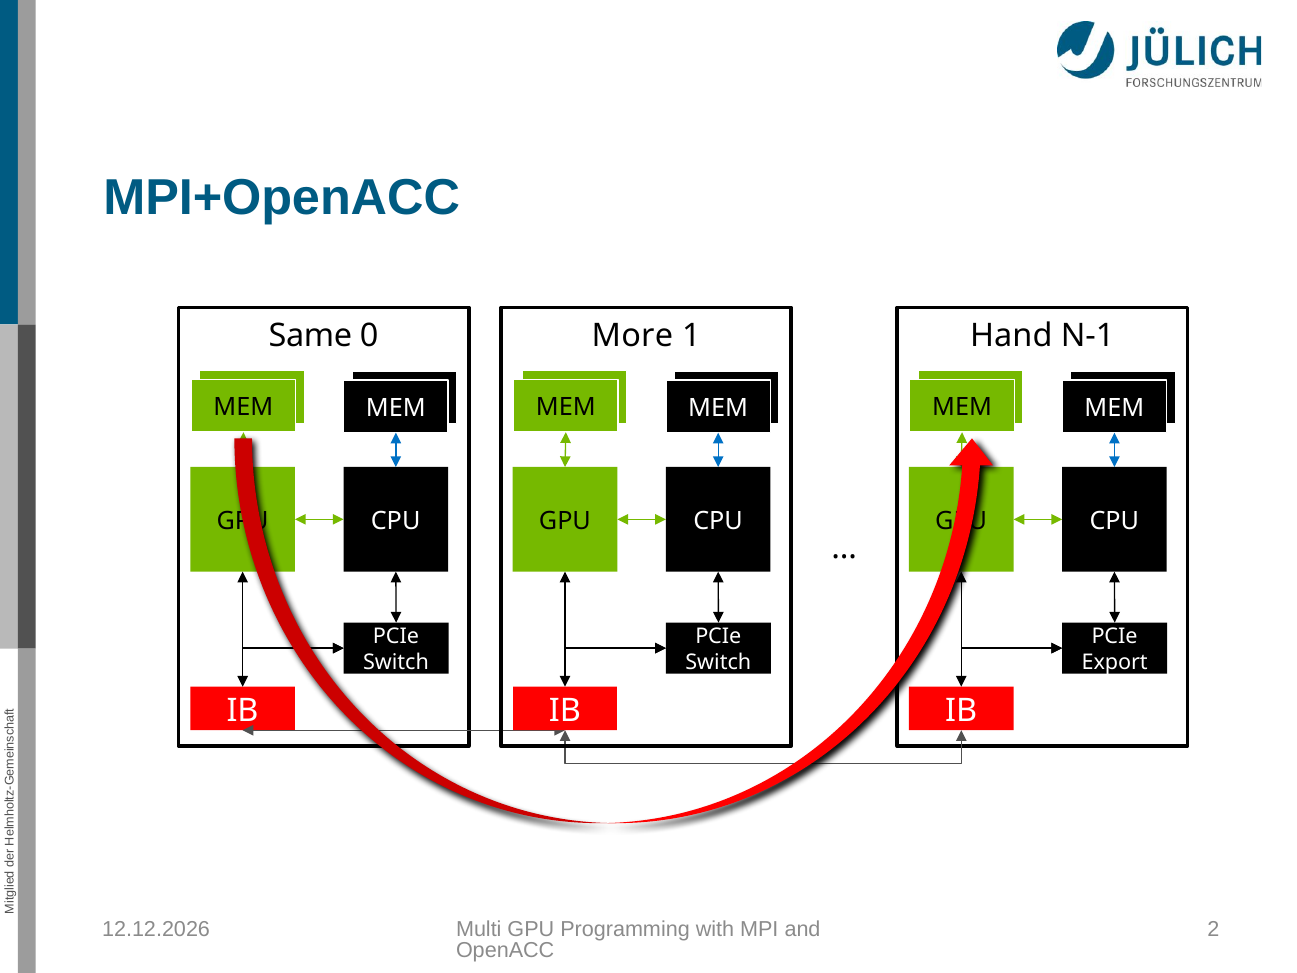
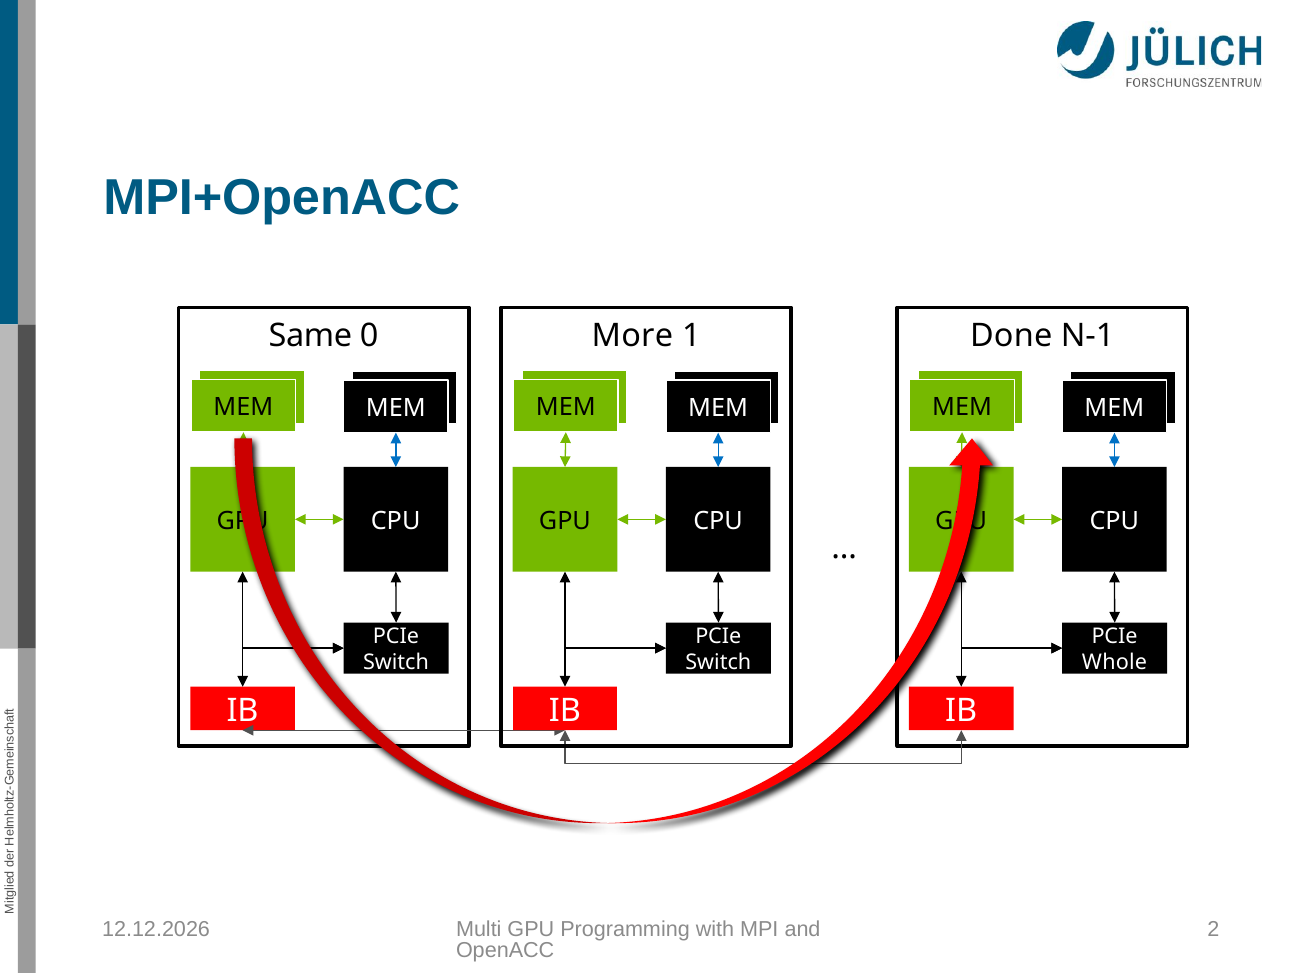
Hand: Hand -> Done
Export: Export -> Whole
